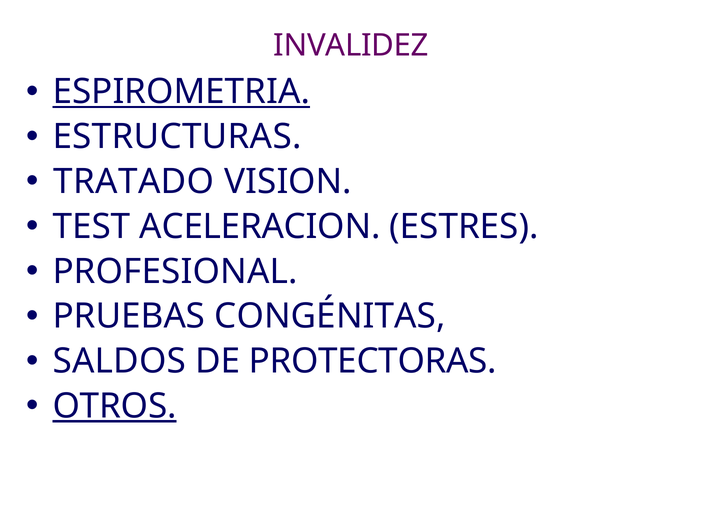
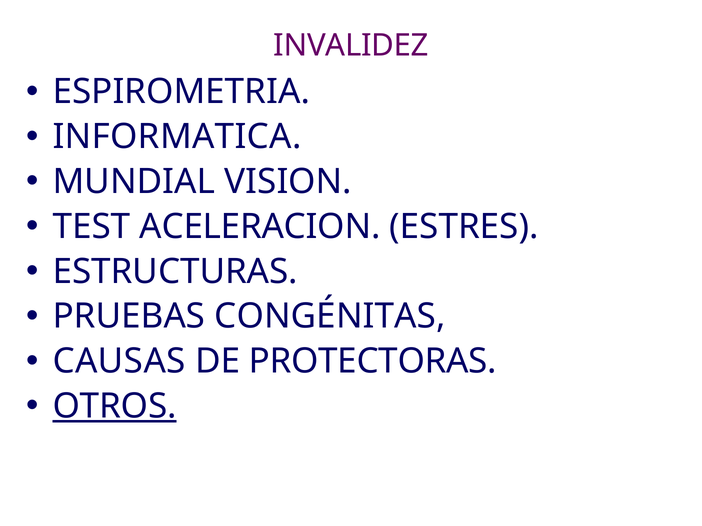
ESPIROMETRIA underline: present -> none
ESTRUCTURAS: ESTRUCTURAS -> INFORMATICA
TRATADO: TRATADO -> MUNDIAL
PROFESIONAL: PROFESIONAL -> ESTRUCTURAS
SALDOS: SALDOS -> CAUSAS
